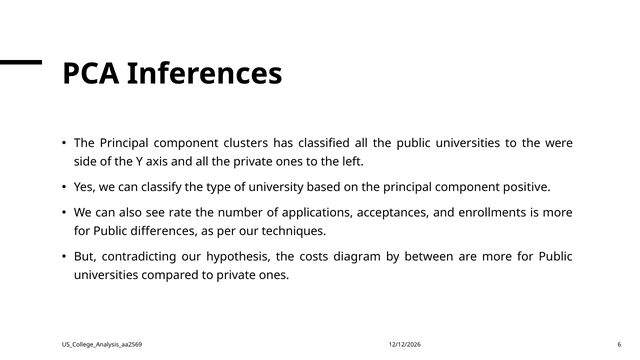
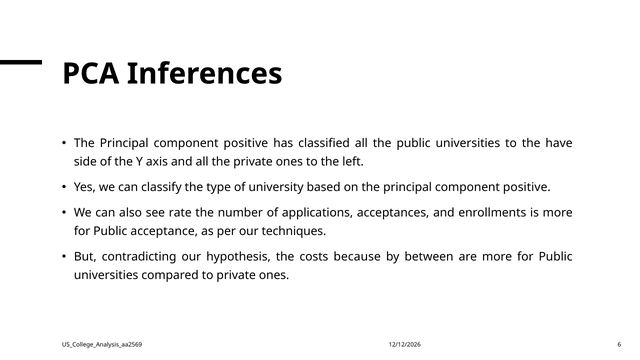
clusters at (246, 143): clusters -> positive
were: were -> have
differences: differences -> acceptance
diagram: diagram -> because
